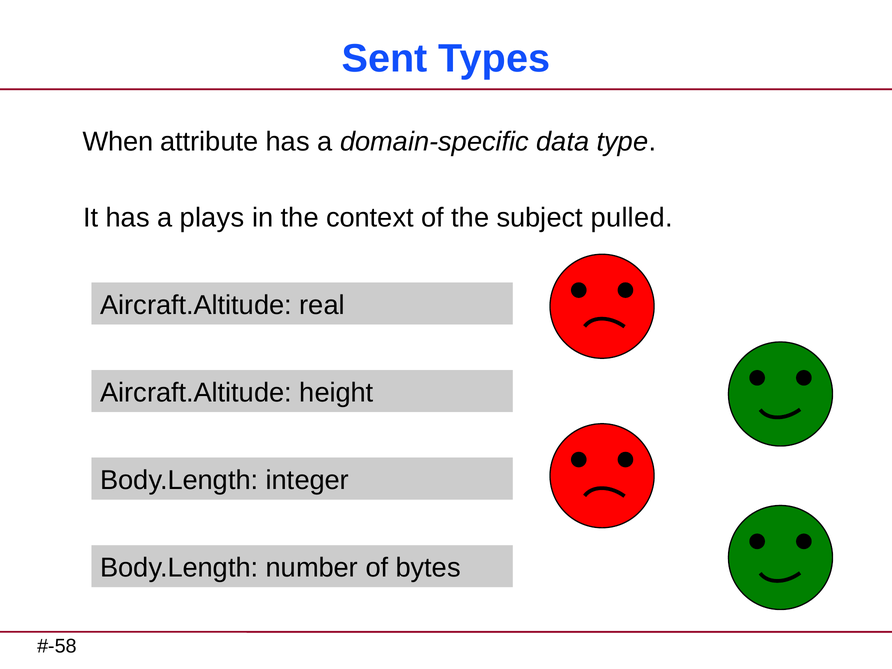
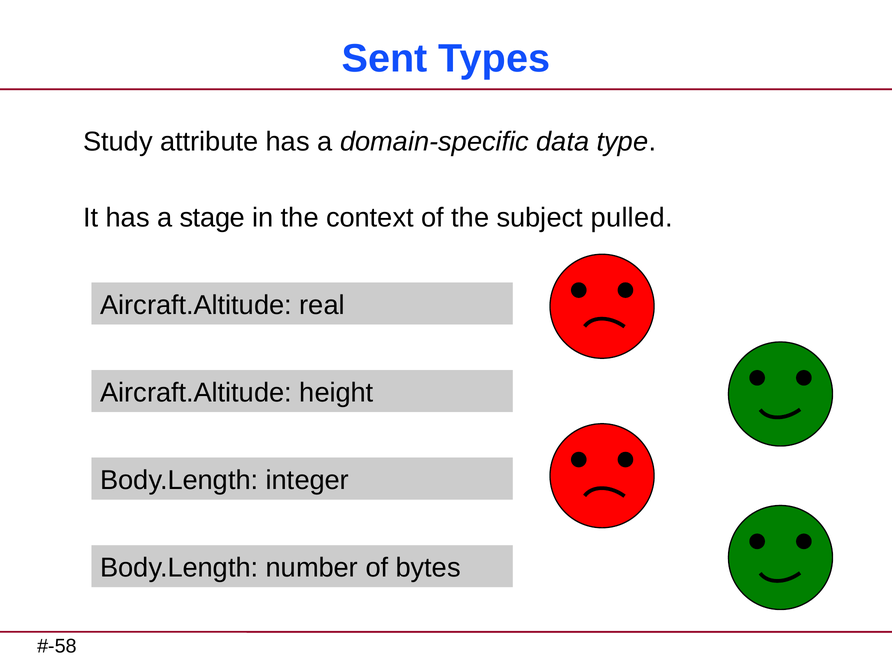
When: When -> Study
plays: plays -> stage
